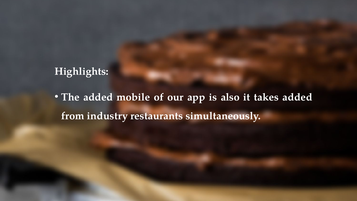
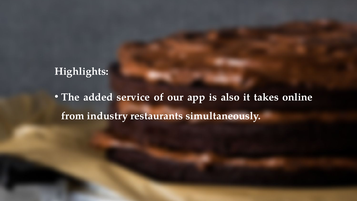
mobile: mobile -> service
takes added: added -> online
